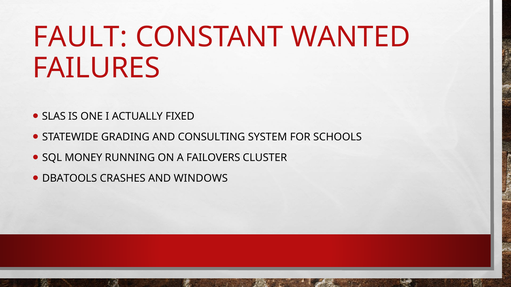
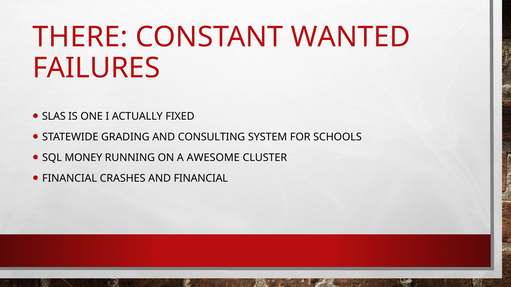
FAULT: FAULT -> THERE
FAILOVERS: FAILOVERS -> AWESOME
DBATOOLS at (70, 179): DBATOOLS -> FINANCIAL
AND WINDOWS: WINDOWS -> FINANCIAL
